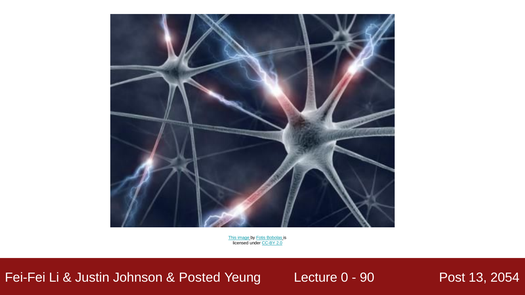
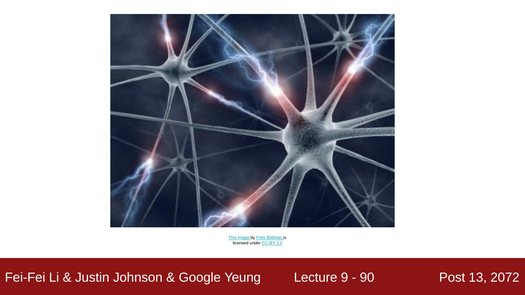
Posted: Posted -> Google
0: 0 -> 9
2054: 2054 -> 2072
